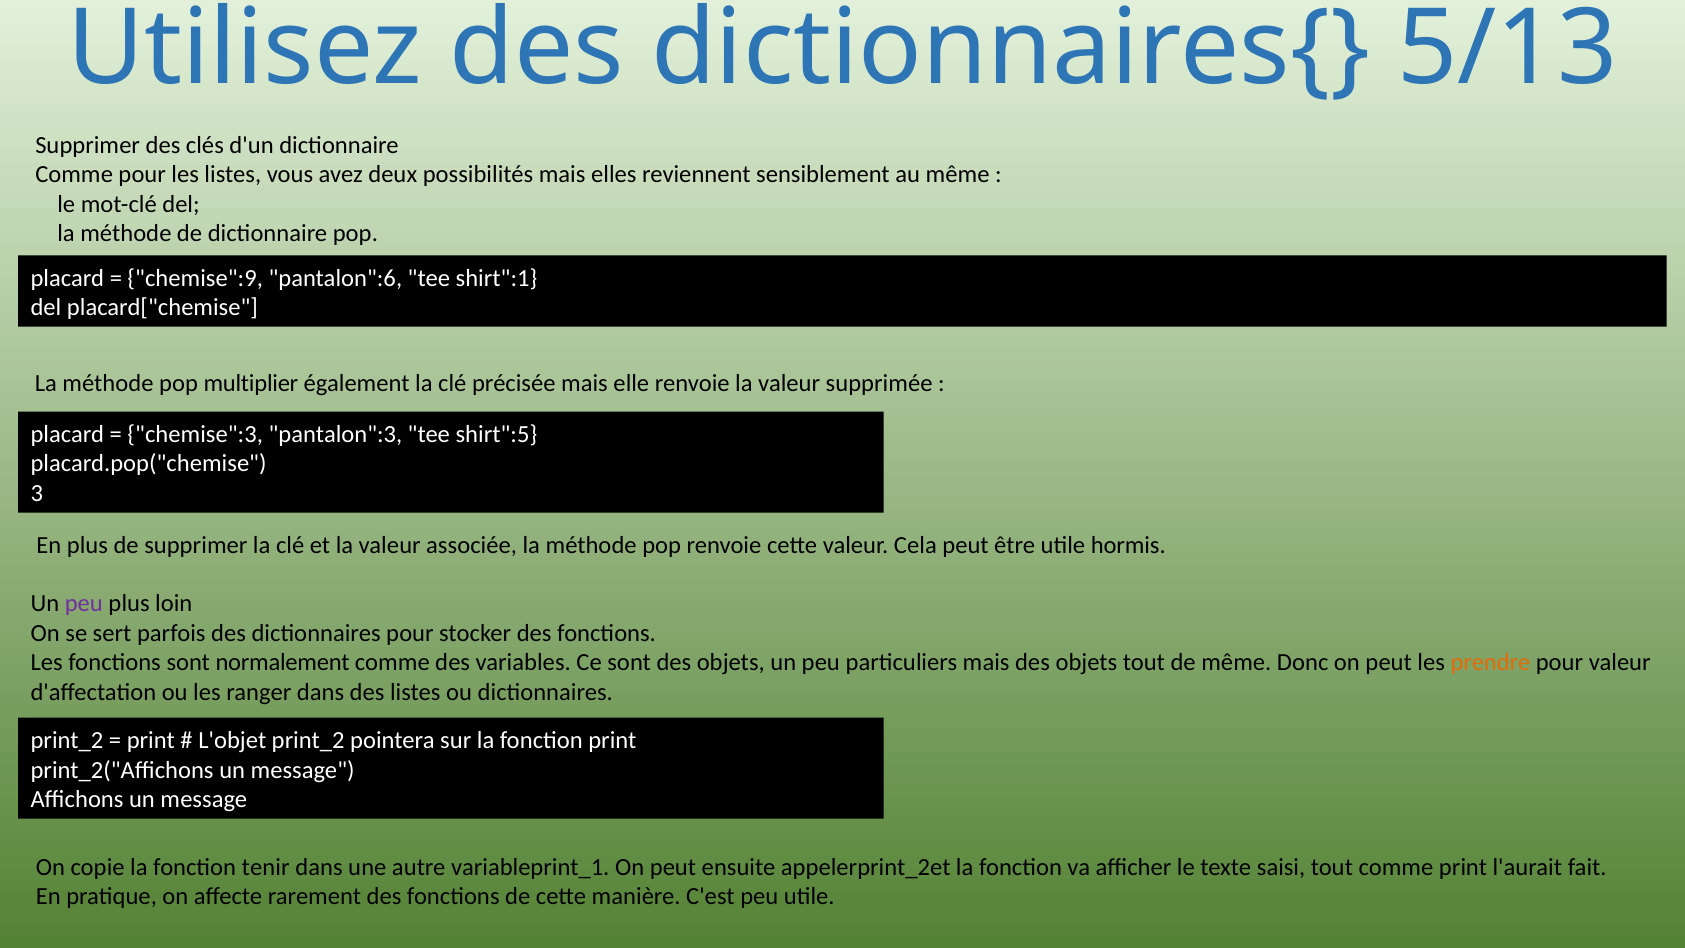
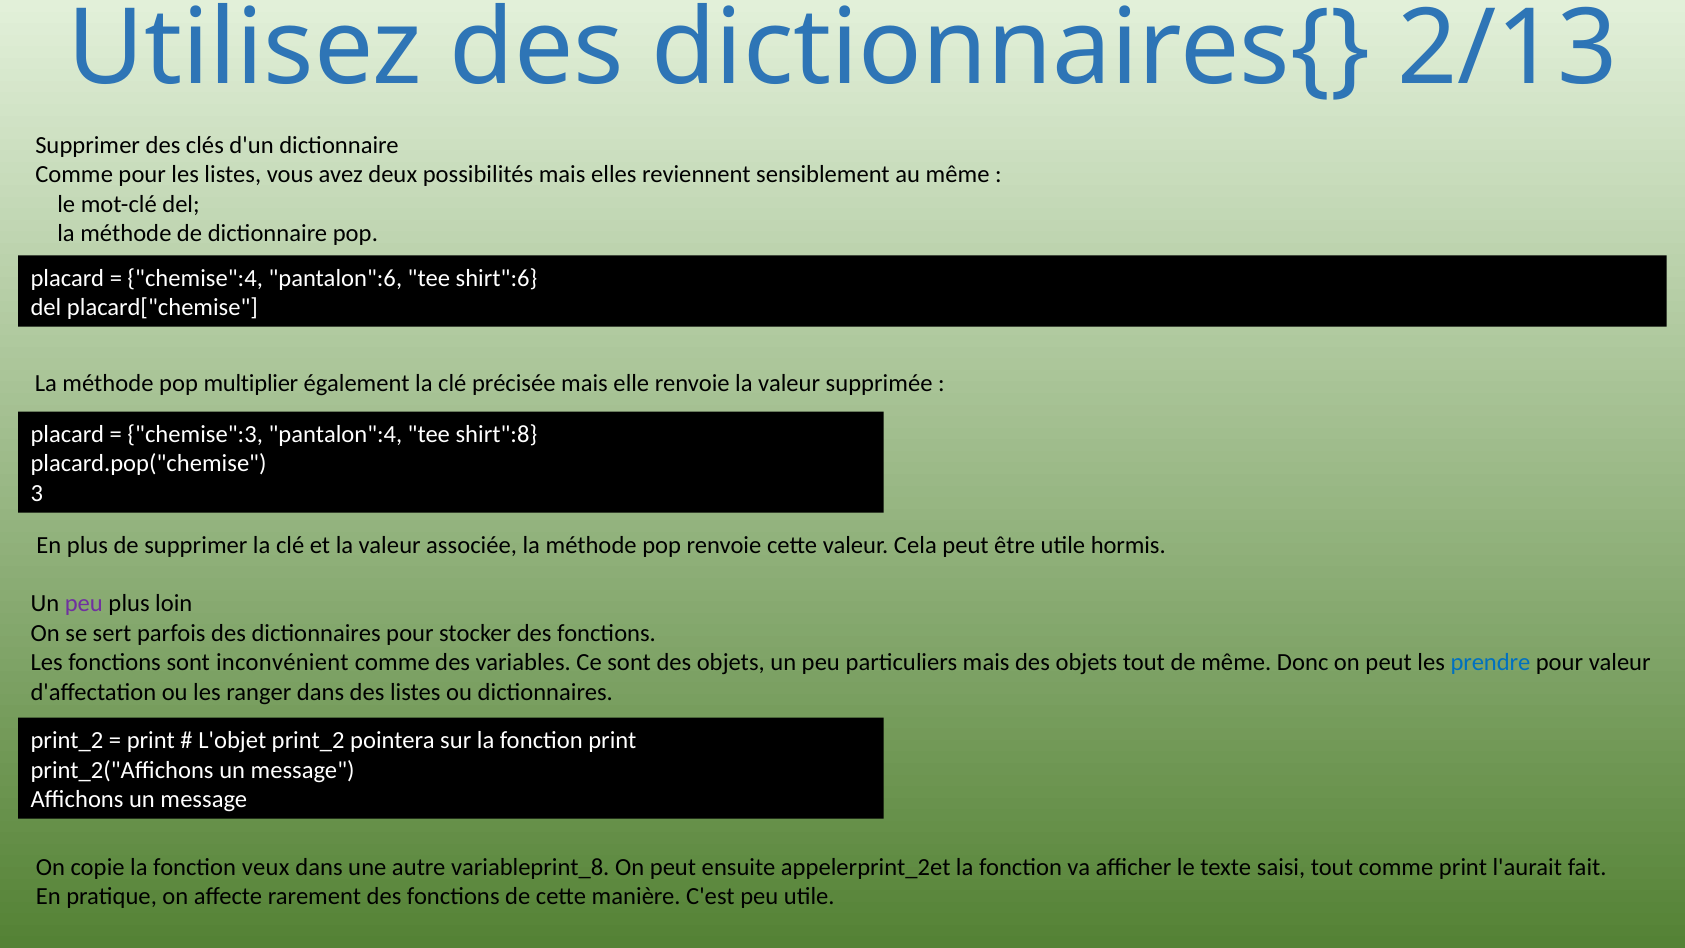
5/13: 5/13 -> 2/13
chemise":9: chemise":9 -> chemise":4
shirt":1: shirt":1 -> shirt":6
pantalon":3: pantalon":3 -> pantalon":4
shirt":5: shirt":5 -> shirt":8
normalement: normalement -> inconvénient
prendre colour: orange -> blue
tenir: tenir -> veux
variableprint_1: variableprint_1 -> variableprint_8
